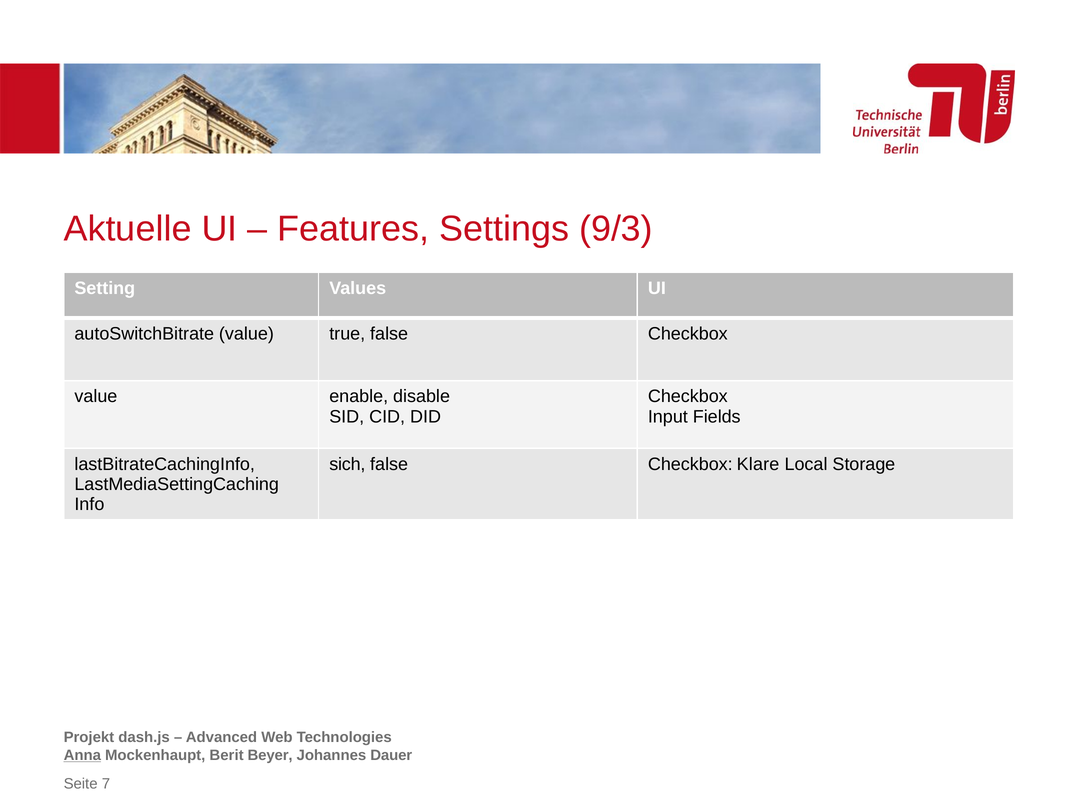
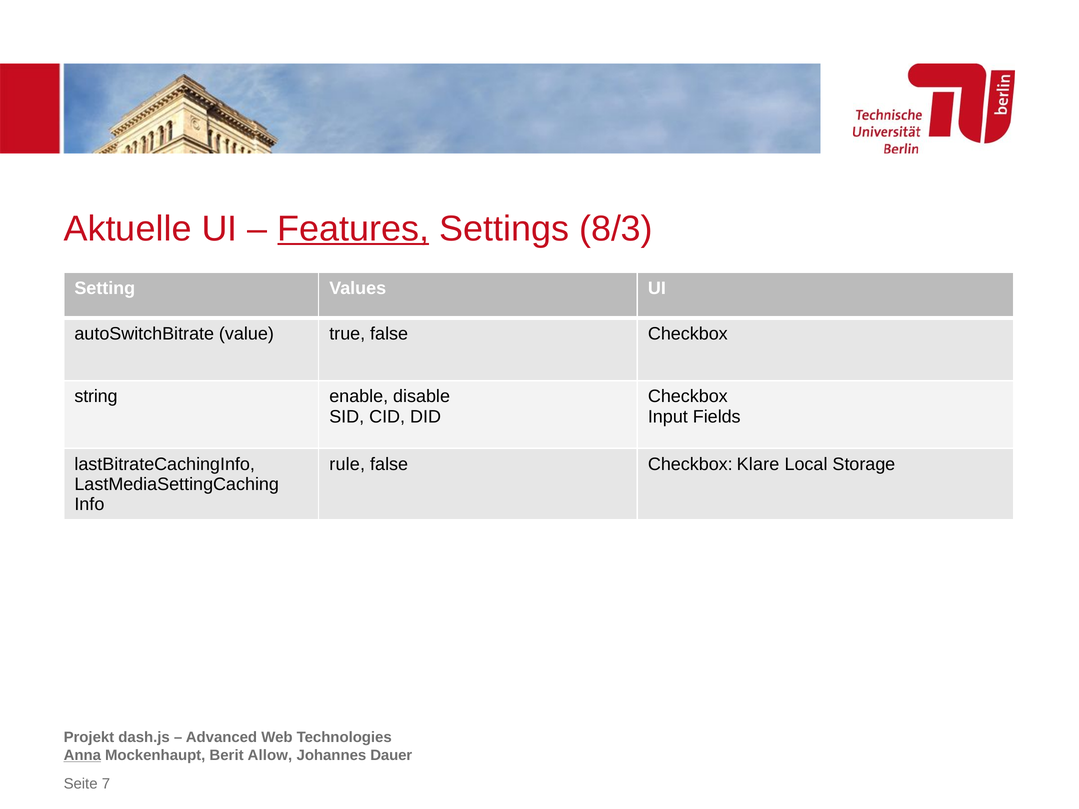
Features underline: none -> present
9/3: 9/3 -> 8/3
value at (96, 397): value -> string
sich: sich -> rule
Beyer: Beyer -> Allow
